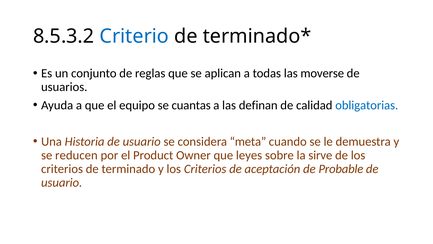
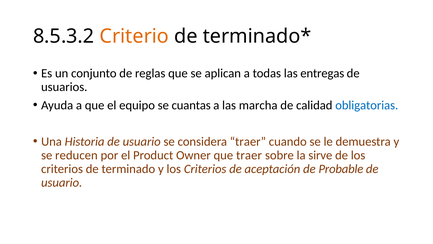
Criterio colour: blue -> orange
moverse: moverse -> entregas
definan: definan -> marcha
considera meta: meta -> traer
que leyes: leyes -> traer
